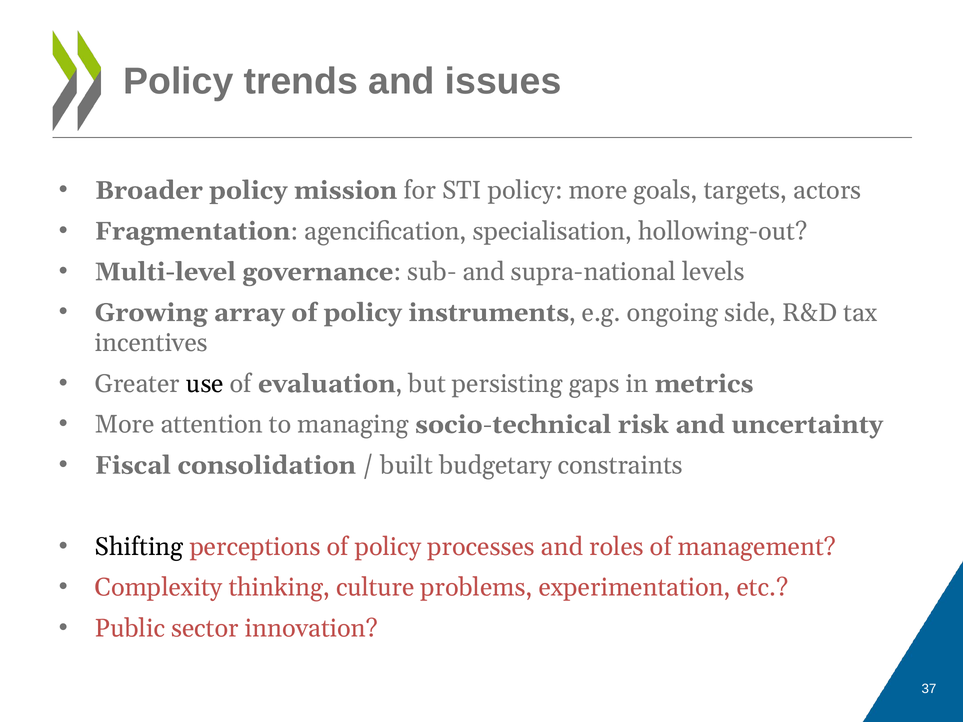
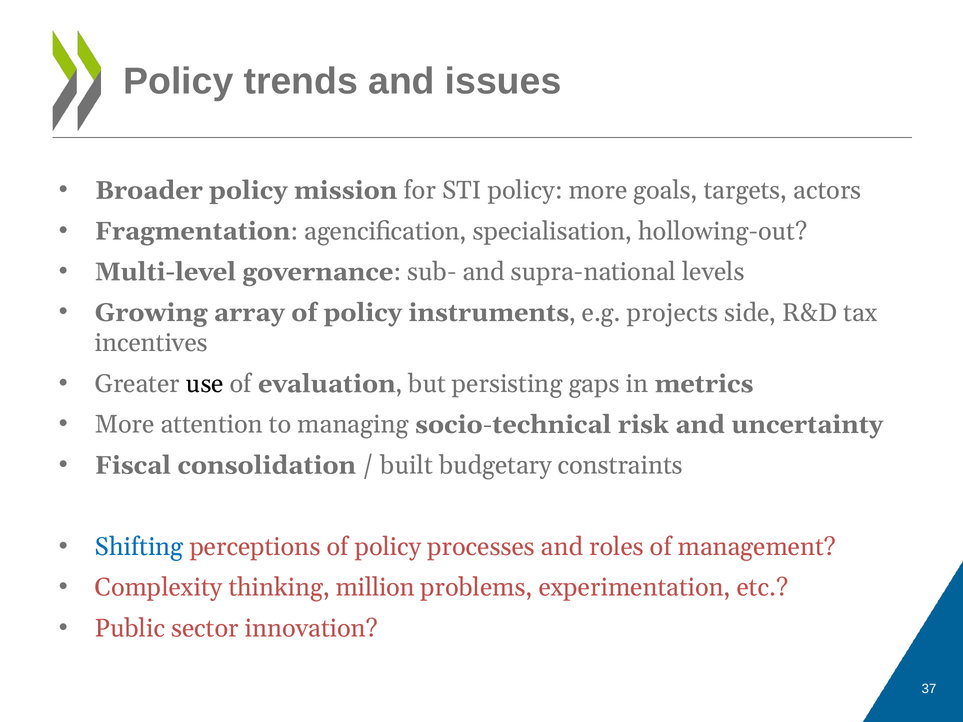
ongoing: ongoing -> projects
Shifting colour: black -> blue
culture: culture -> million
